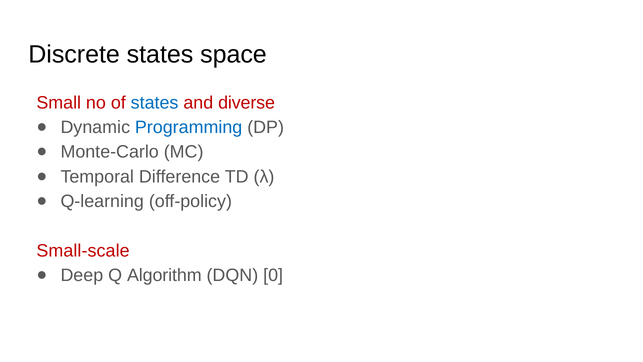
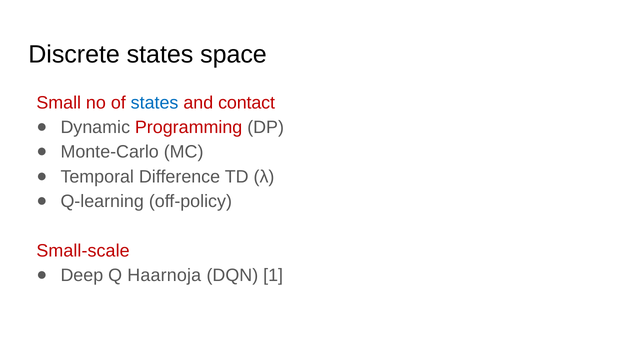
diverse: diverse -> contact
Programming colour: blue -> red
Algorithm: Algorithm -> Haarnoja
0: 0 -> 1
